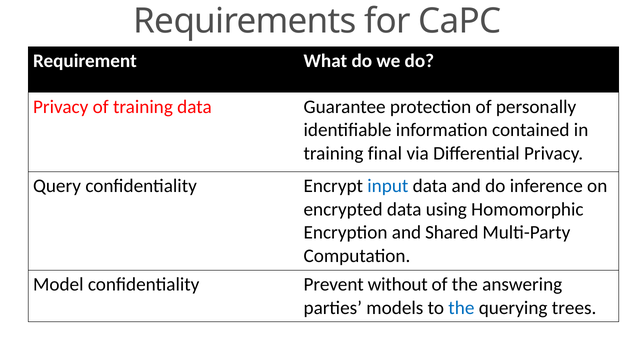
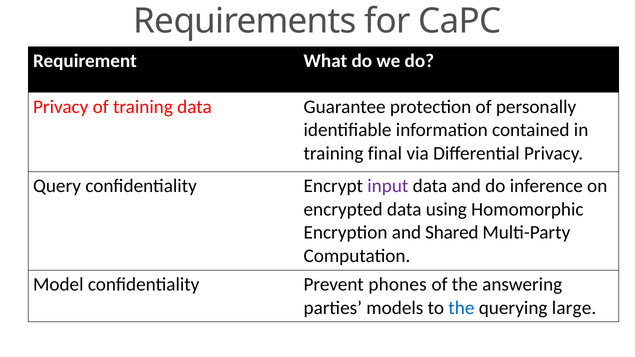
input colour: blue -> purple
without: without -> phones
trees: trees -> large
